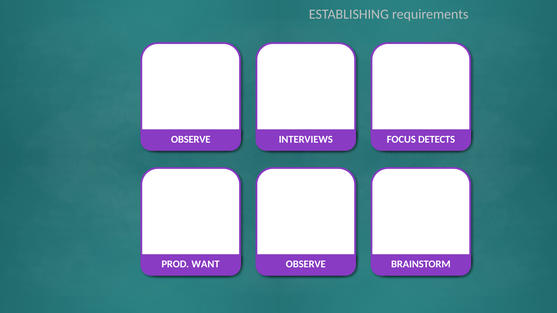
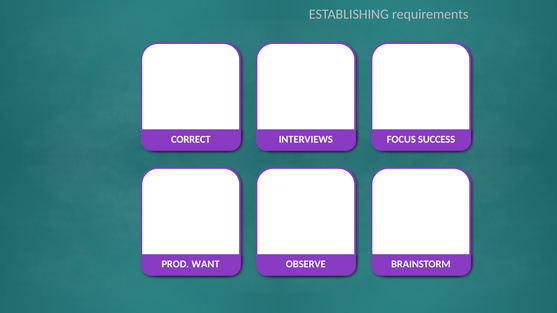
OBSERVE at (191, 139): OBSERVE -> CORRECT
DETECTS: DETECTS -> SUCCESS
